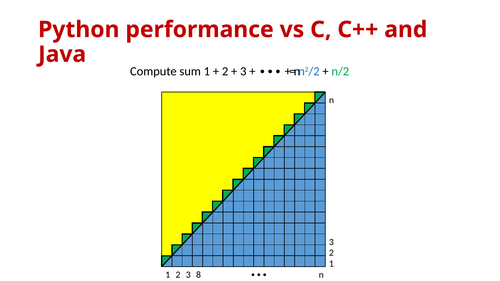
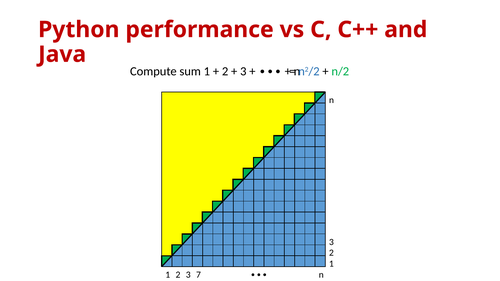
8: 8 -> 7
